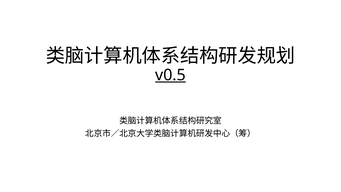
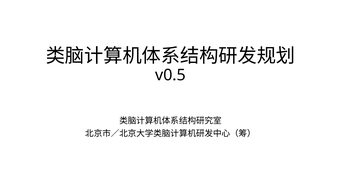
v0.5 underline: present -> none
